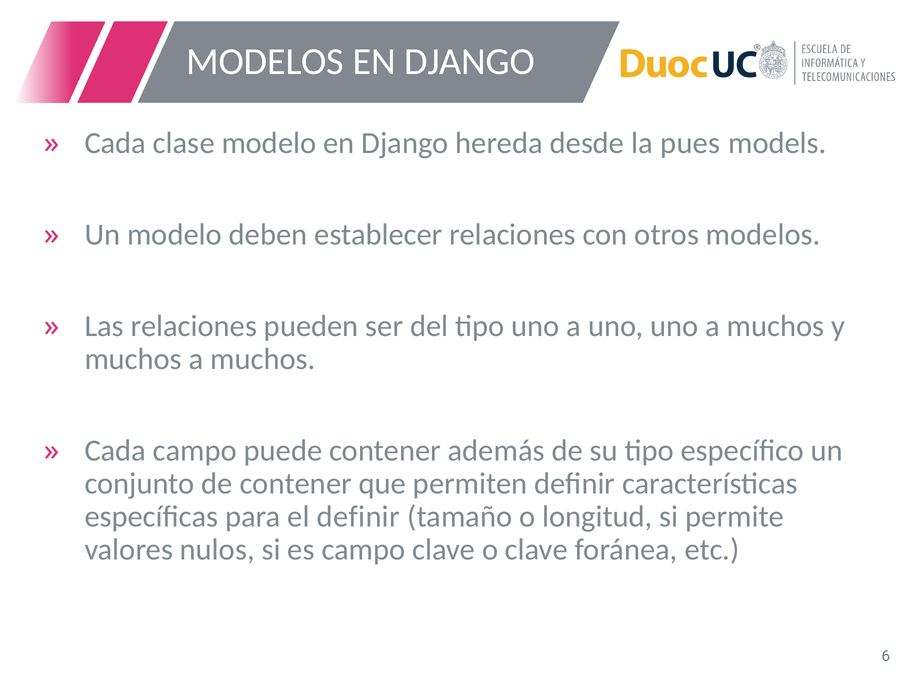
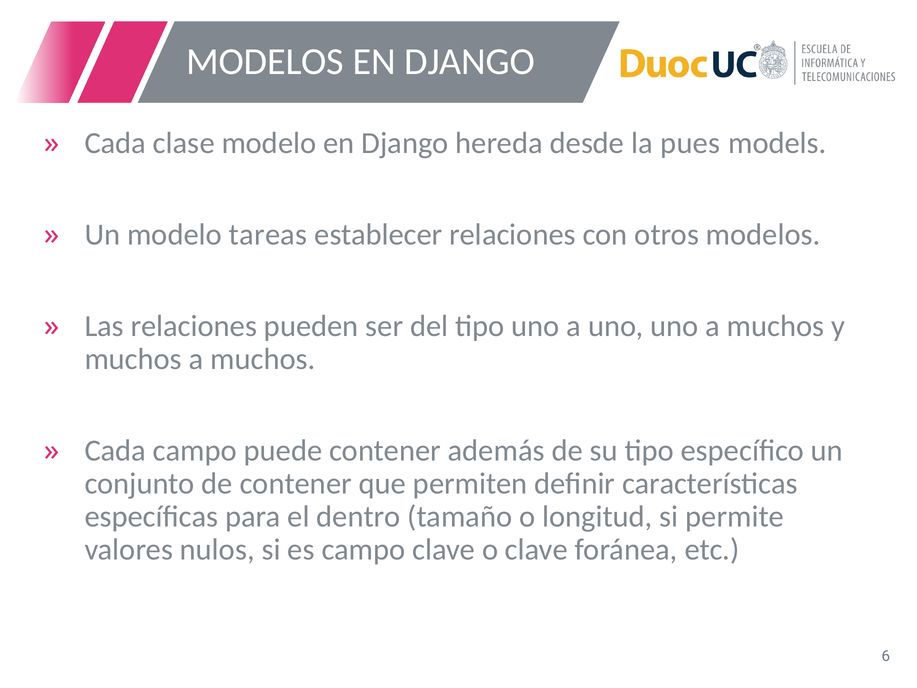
deben: deben -> tareas
el definir: definir -> dentro
